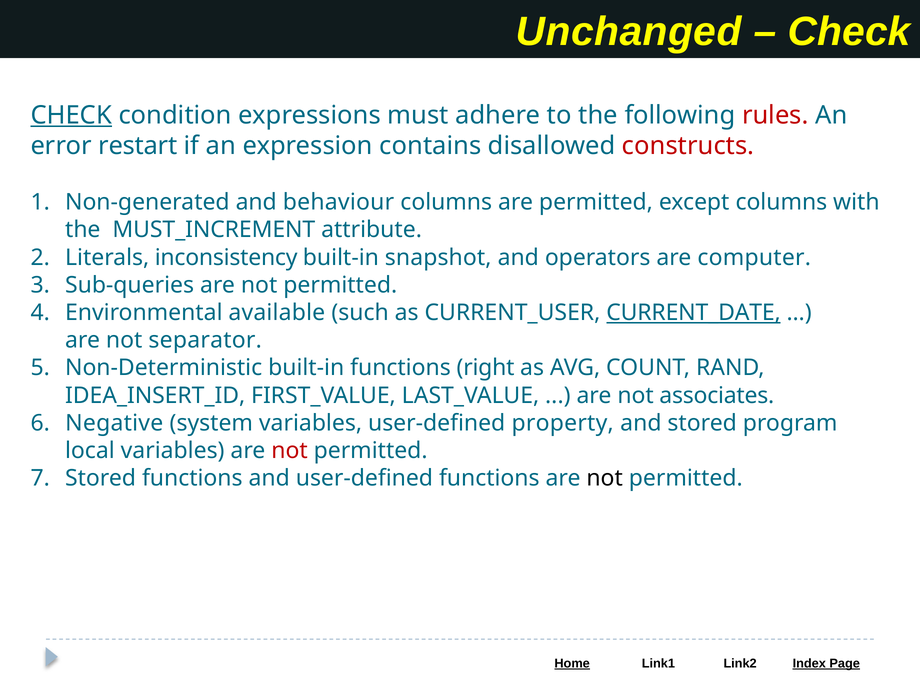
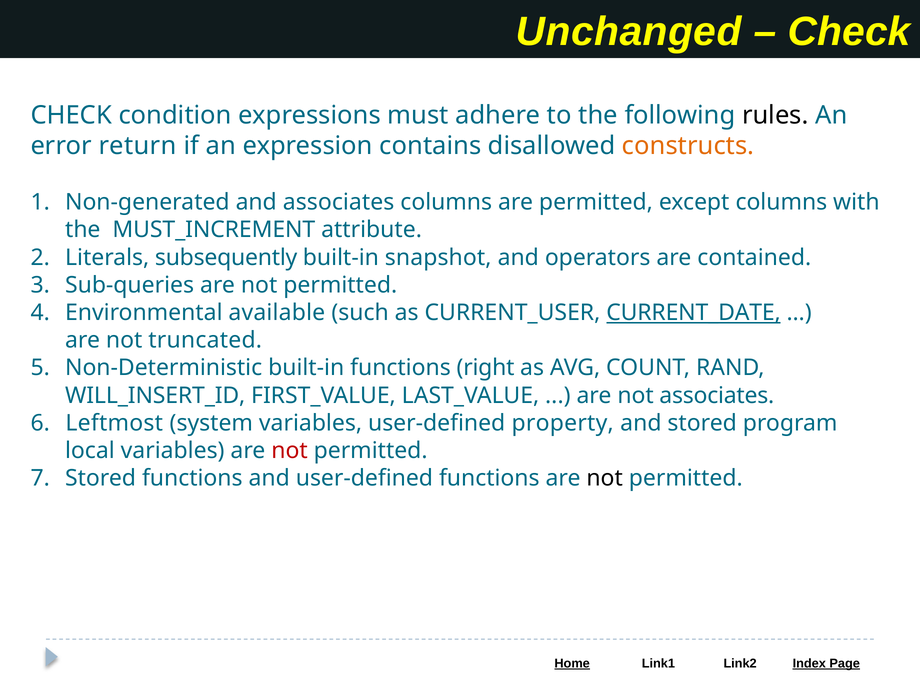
CHECK at (71, 115) underline: present -> none
rules colour: red -> black
restart: restart -> return
constructs colour: red -> orange
and behaviour: behaviour -> associates
inconsistency: inconsistency -> subsequently
computer: computer -> contained
separator: separator -> truncated
IDEA_INSERT_ID: IDEA_INSERT_ID -> WILL_INSERT_ID
Negative: Negative -> Leftmost
